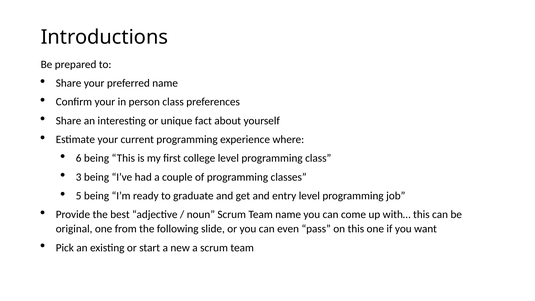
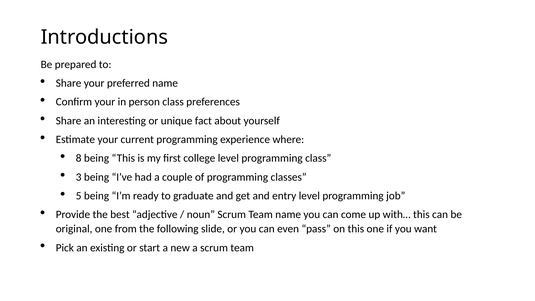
6: 6 -> 8
